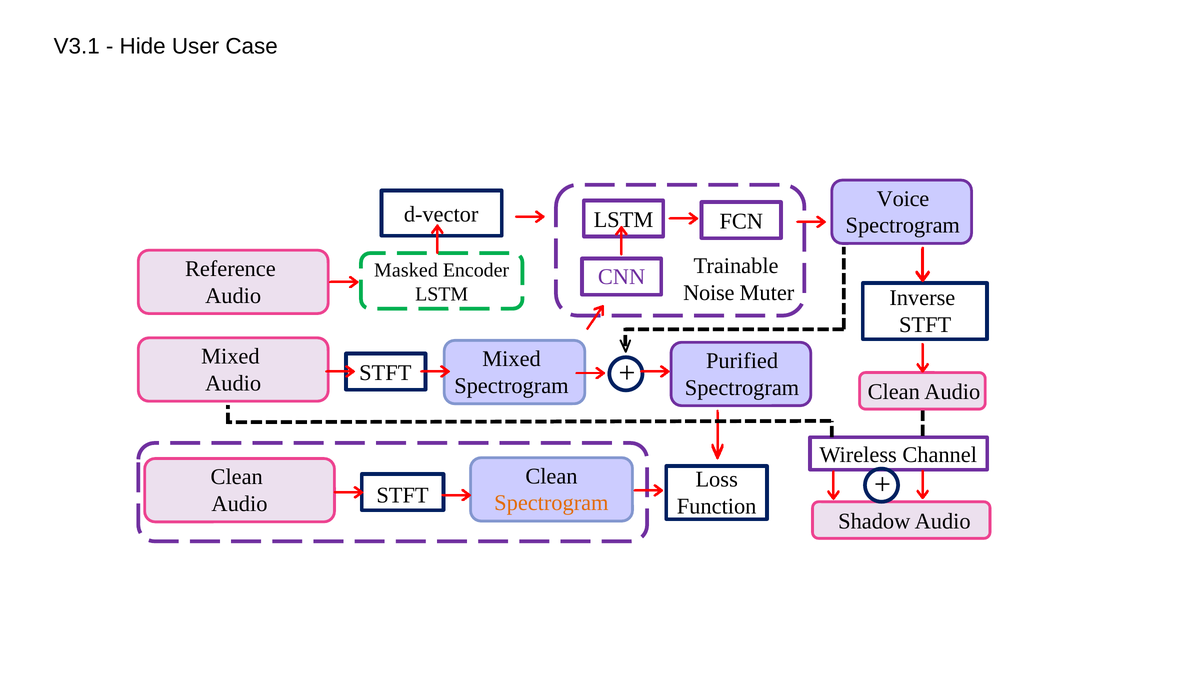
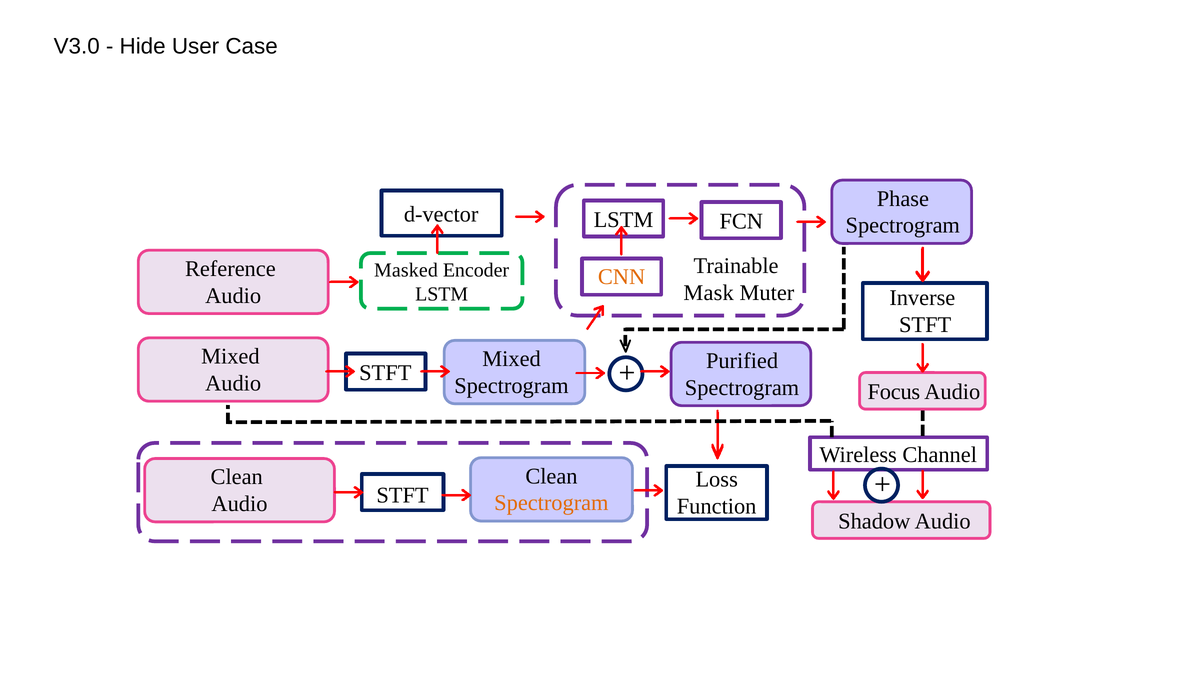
V3.1: V3.1 -> V3.0
Voice: Voice -> Phase
CNN colour: purple -> orange
Noise: Noise -> Mask
Clean at (894, 392): Clean -> Focus
